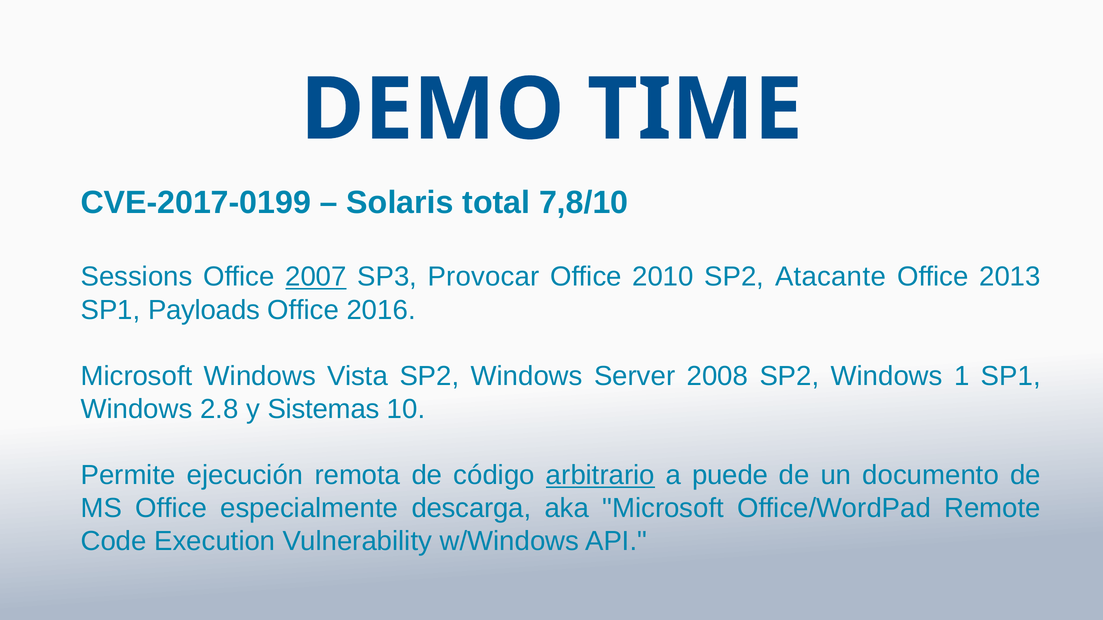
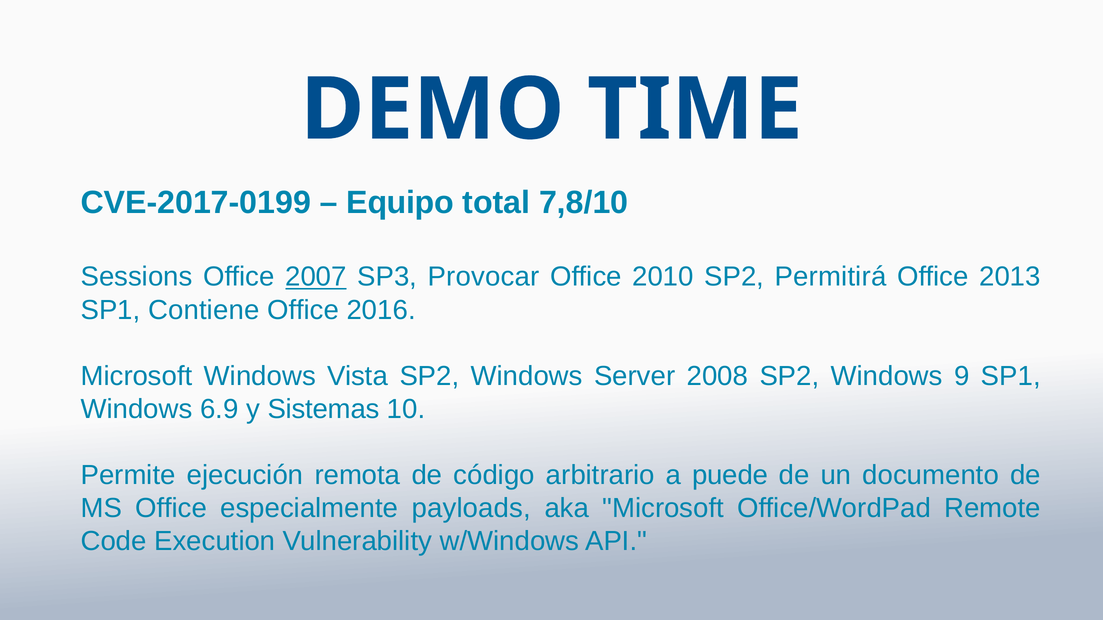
Solaris: Solaris -> Equipo
Atacante: Atacante -> Permitirá
Payloads: Payloads -> Contiene
1: 1 -> 9
2.8: 2.8 -> 6.9
arbitrario underline: present -> none
descarga: descarga -> payloads
